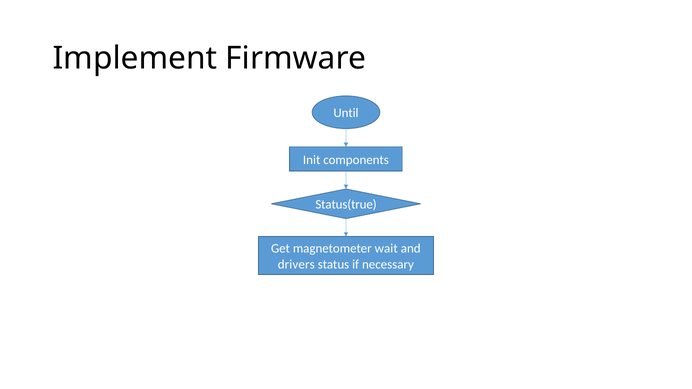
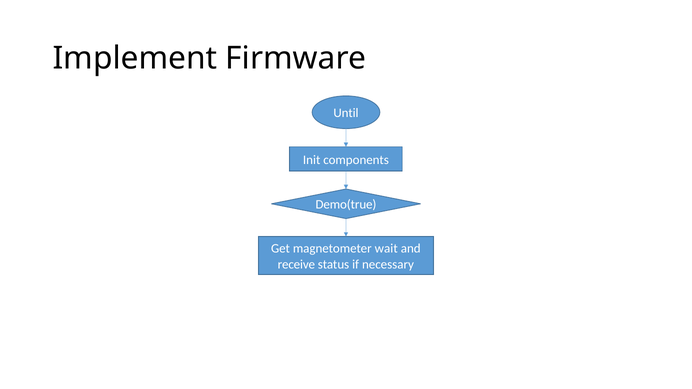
Status(true: Status(true -> Demo(true
drivers: drivers -> receive
